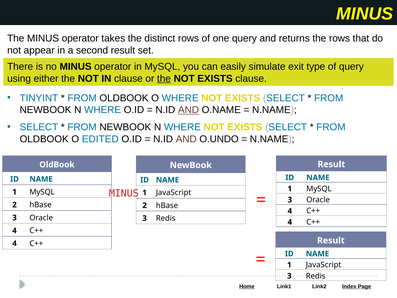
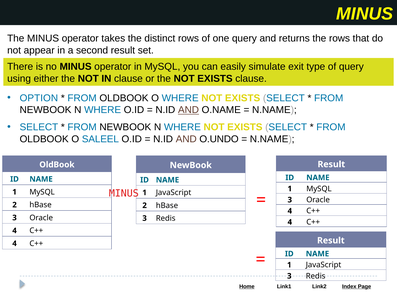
the at (164, 78) underline: present -> none
TINYINT: TINYINT -> OPTION
EDITED: EDITED -> SALEEL
